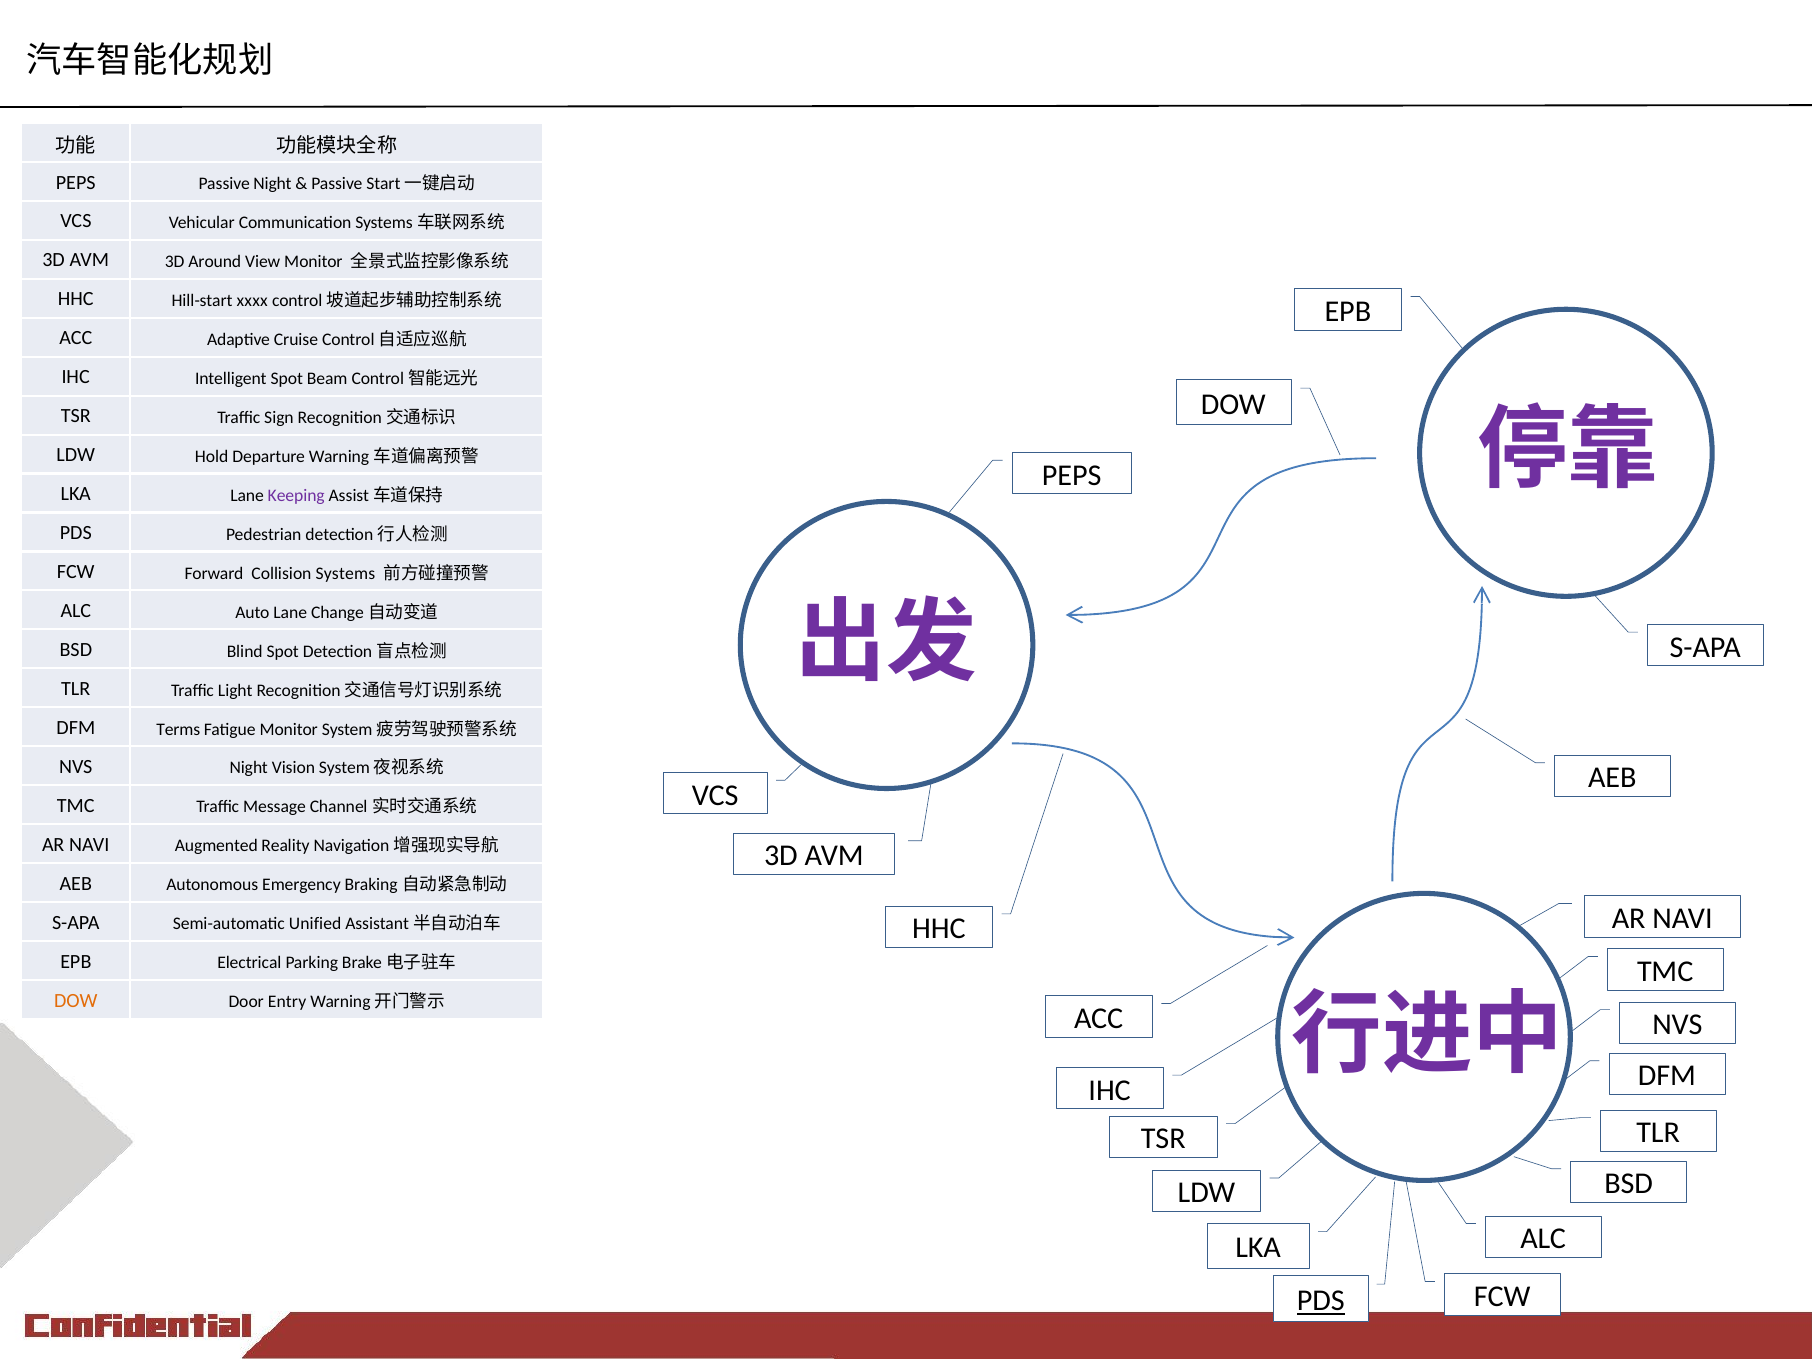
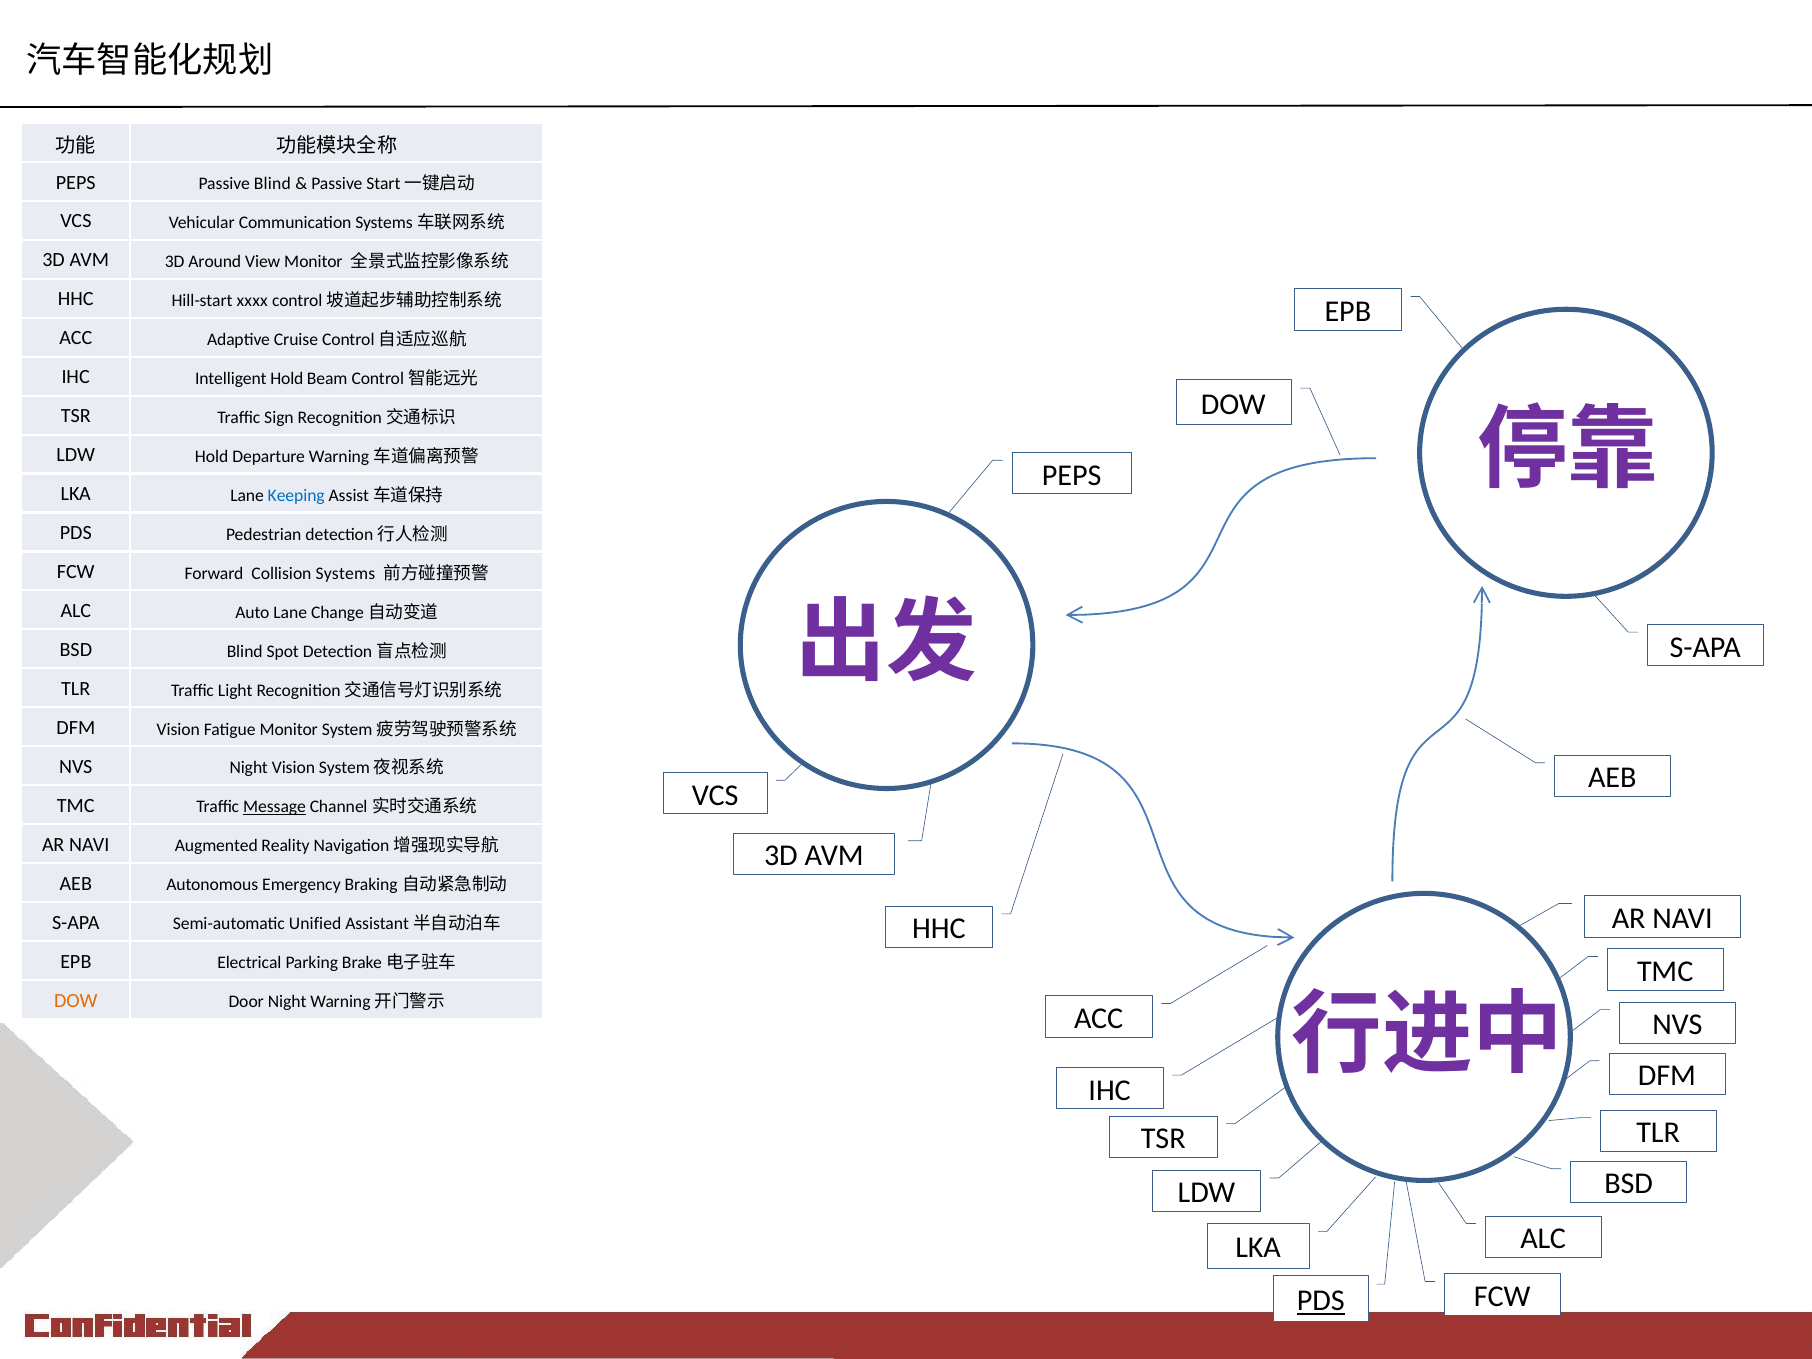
Passive Night: Night -> Blind
Intelligent Spot: Spot -> Hold
Keeping colour: purple -> blue
DFM Terms: Terms -> Vision
Message underline: none -> present
Door Entry: Entry -> Night
